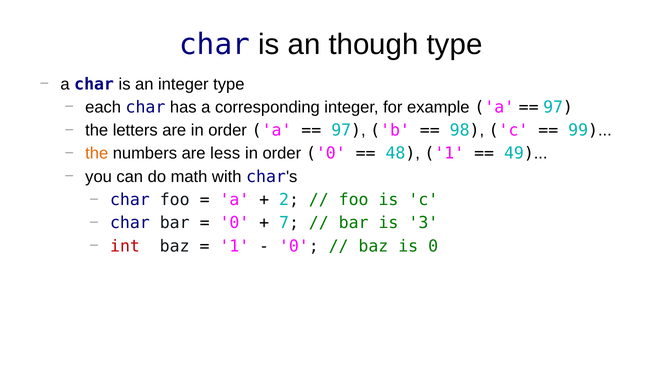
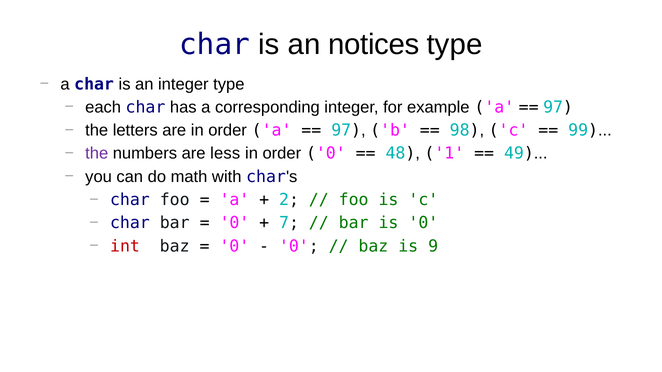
though: though -> notices
the at (97, 154) colour: orange -> purple
is 3: 3 -> 0
1 at (234, 246): 1 -> 0
is 0: 0 -> 9
